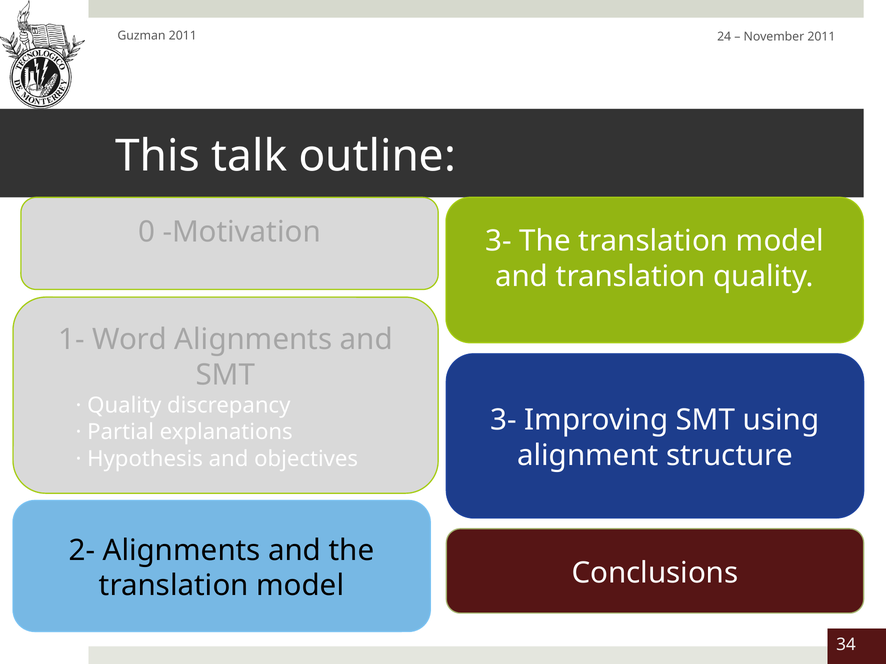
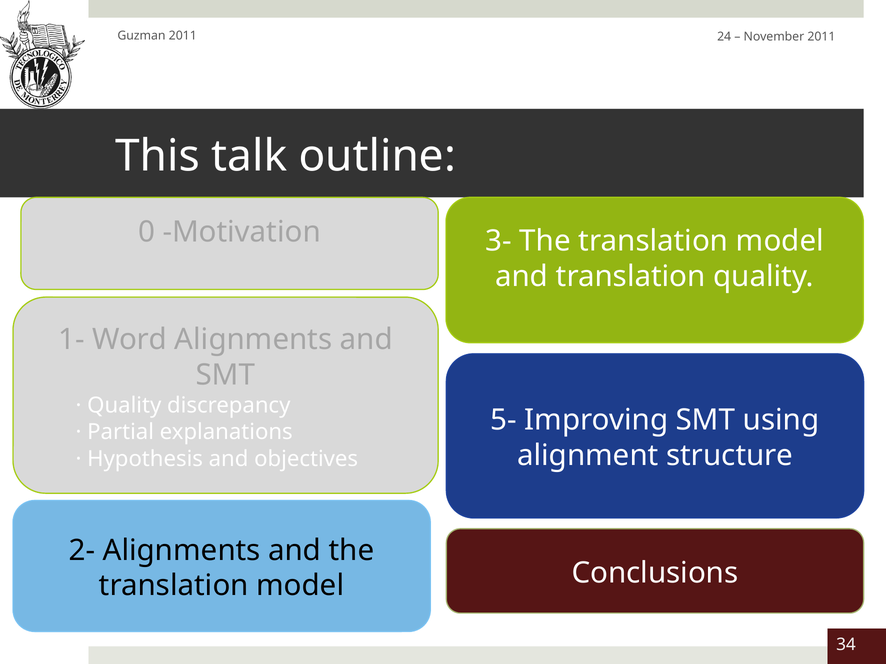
3- at (504, 421): 3- -> 5-
